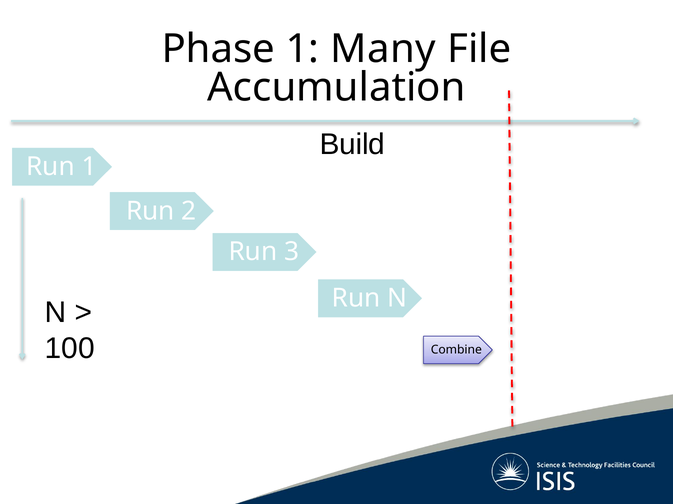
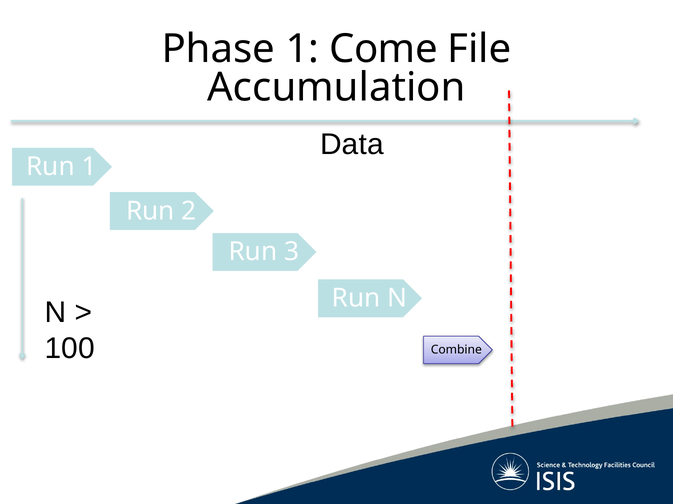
Many: Many -> Come
Build: Build -> Data
